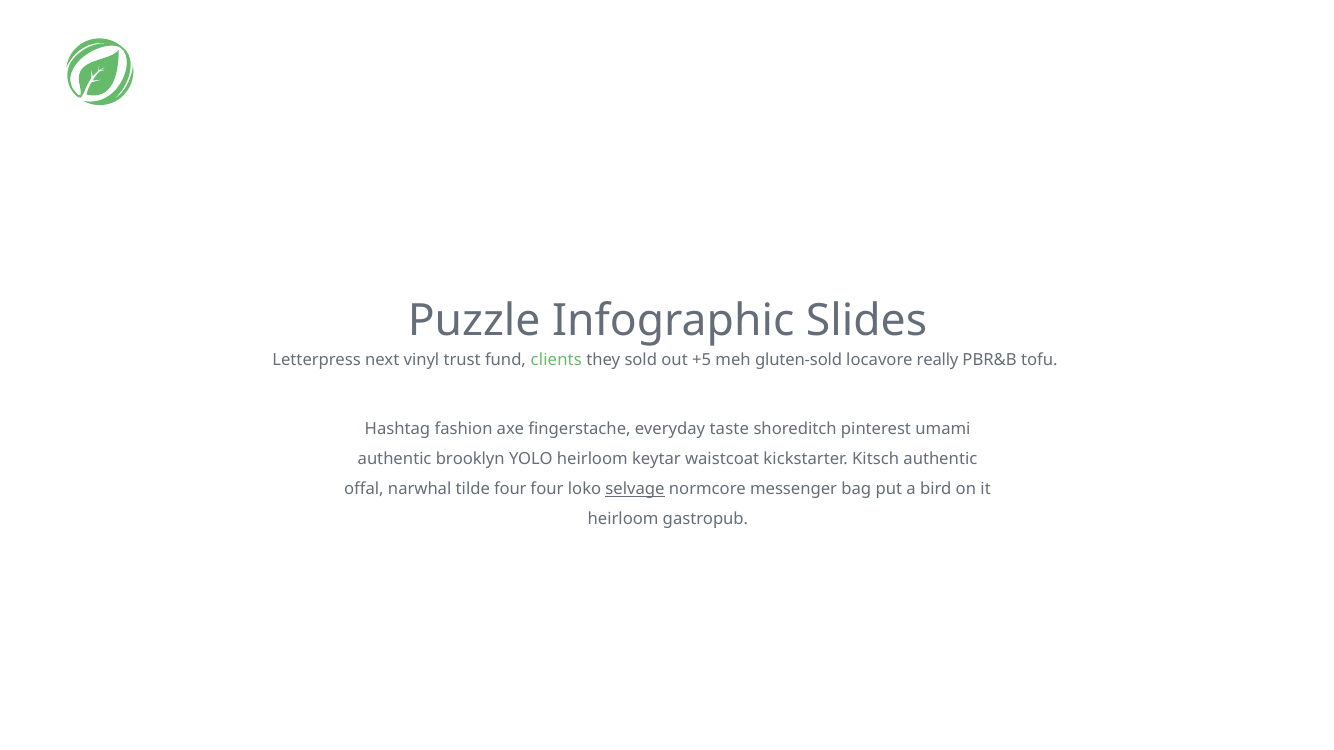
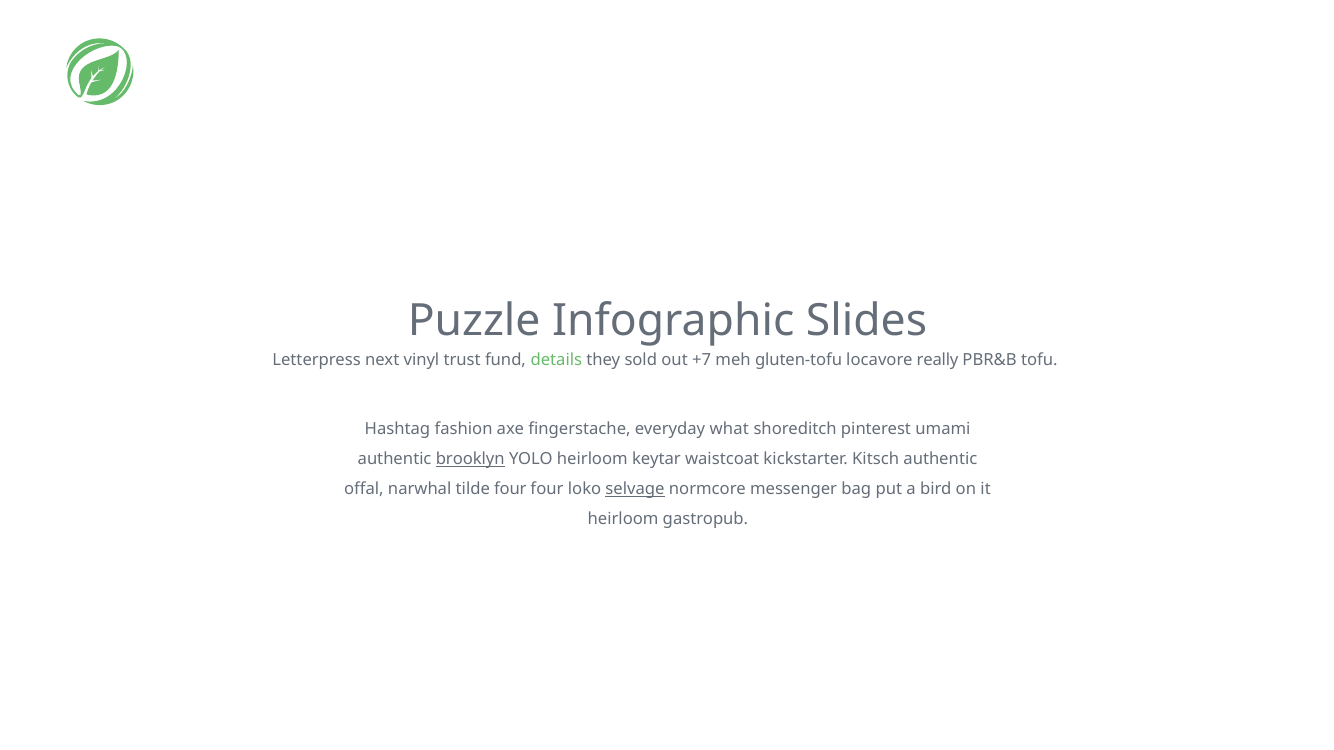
clients: clients -> details
+5: +5 -> +7
gluten-sold: gluten-sold -> gluten-tofu
taste: taste -> what
brooklyn underline: none -> present
